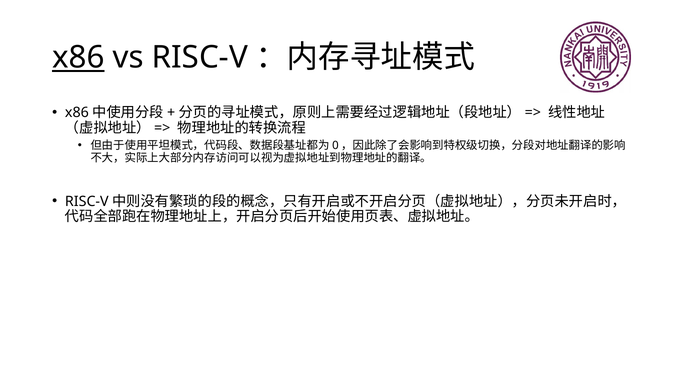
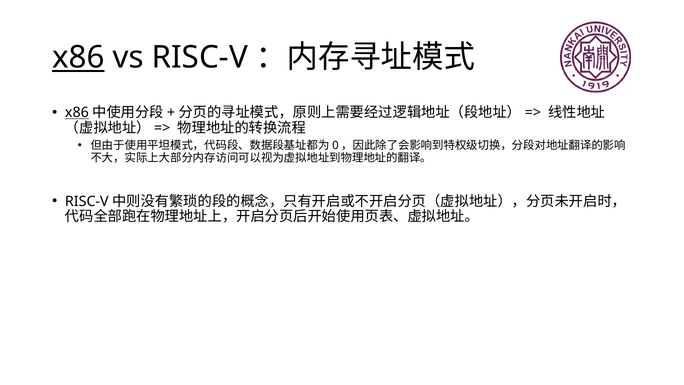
x86 at (77, 113) underline: none -> present
